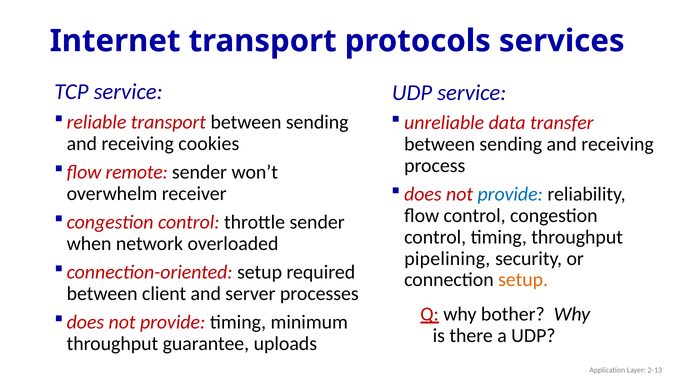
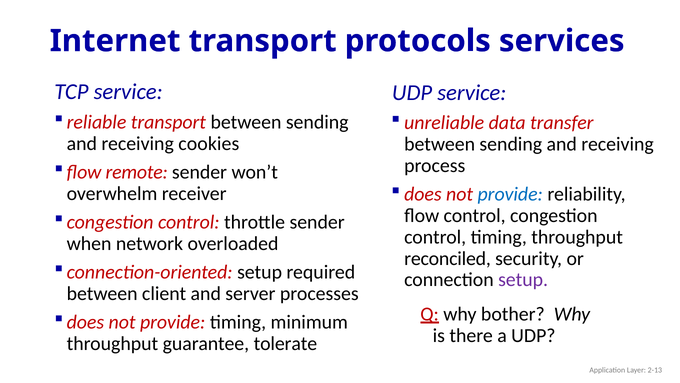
pipelining: pipelining -> reconciled
setup at (523, 280) colour: orange -> purple
uploads: uploads -> tolerate
